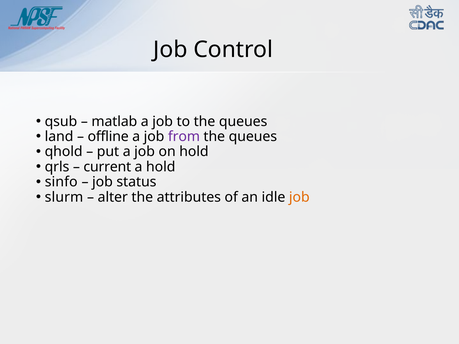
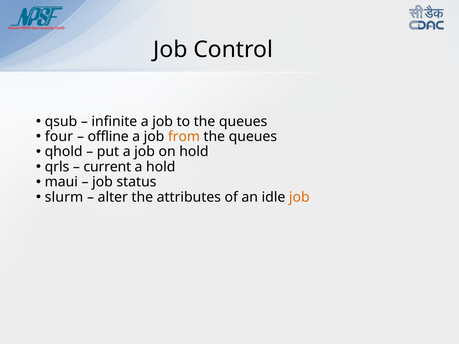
matlab: matlab -> infinite
land: land -> four
from colour: purple -> orange
sinfo: sinfo -> maui
